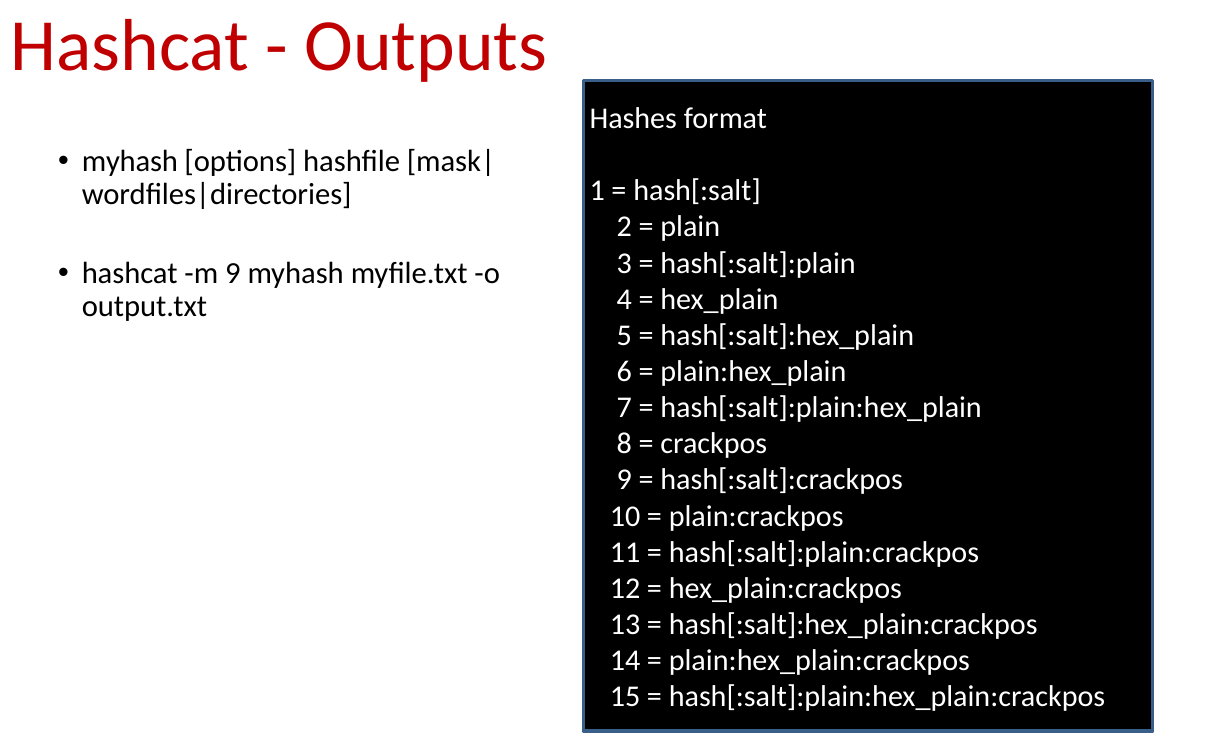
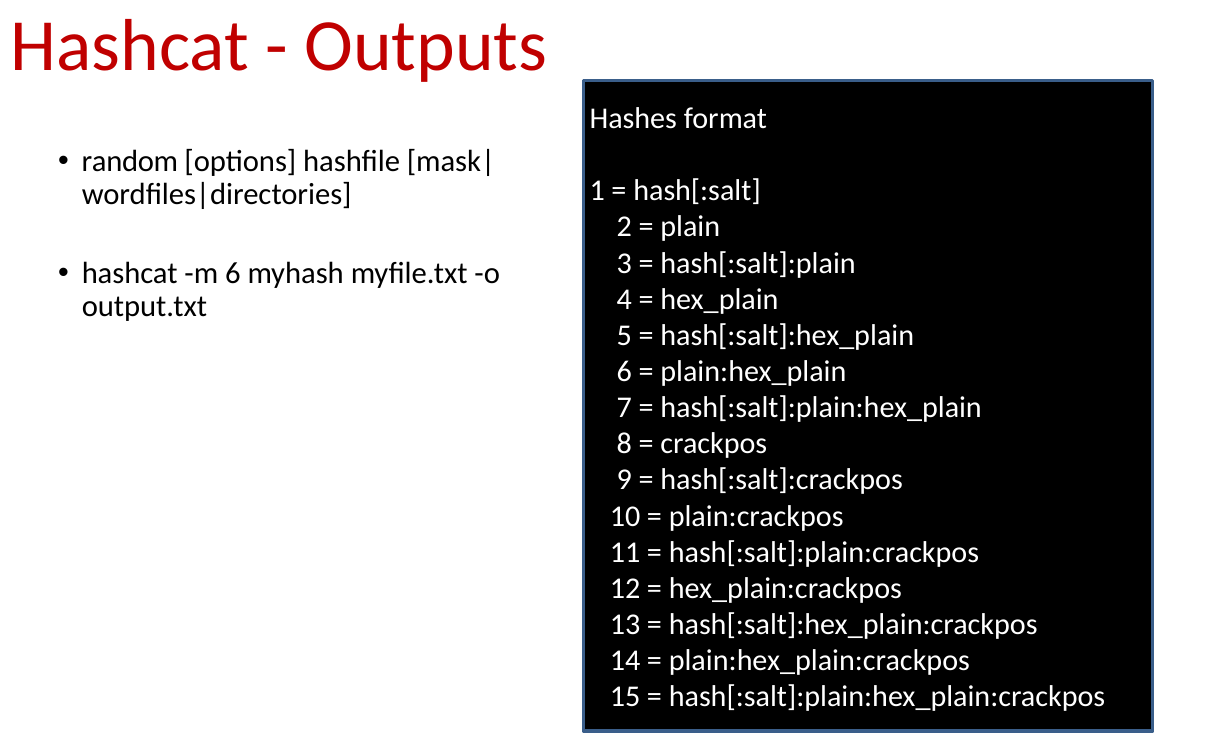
myhash at (130, 162): myhash -> random
m 9: 9 -> 6
